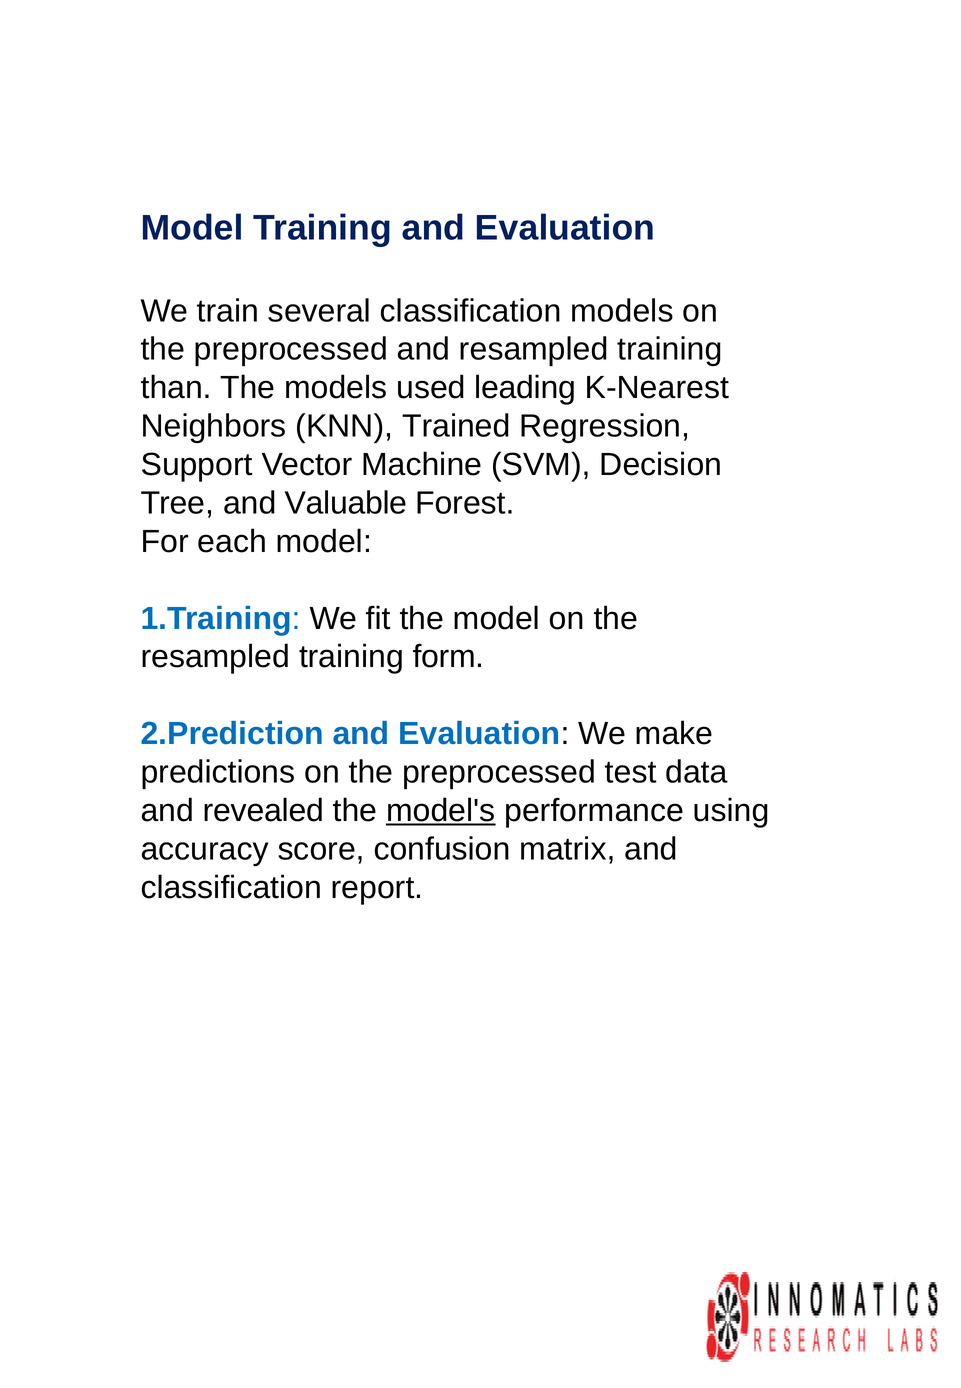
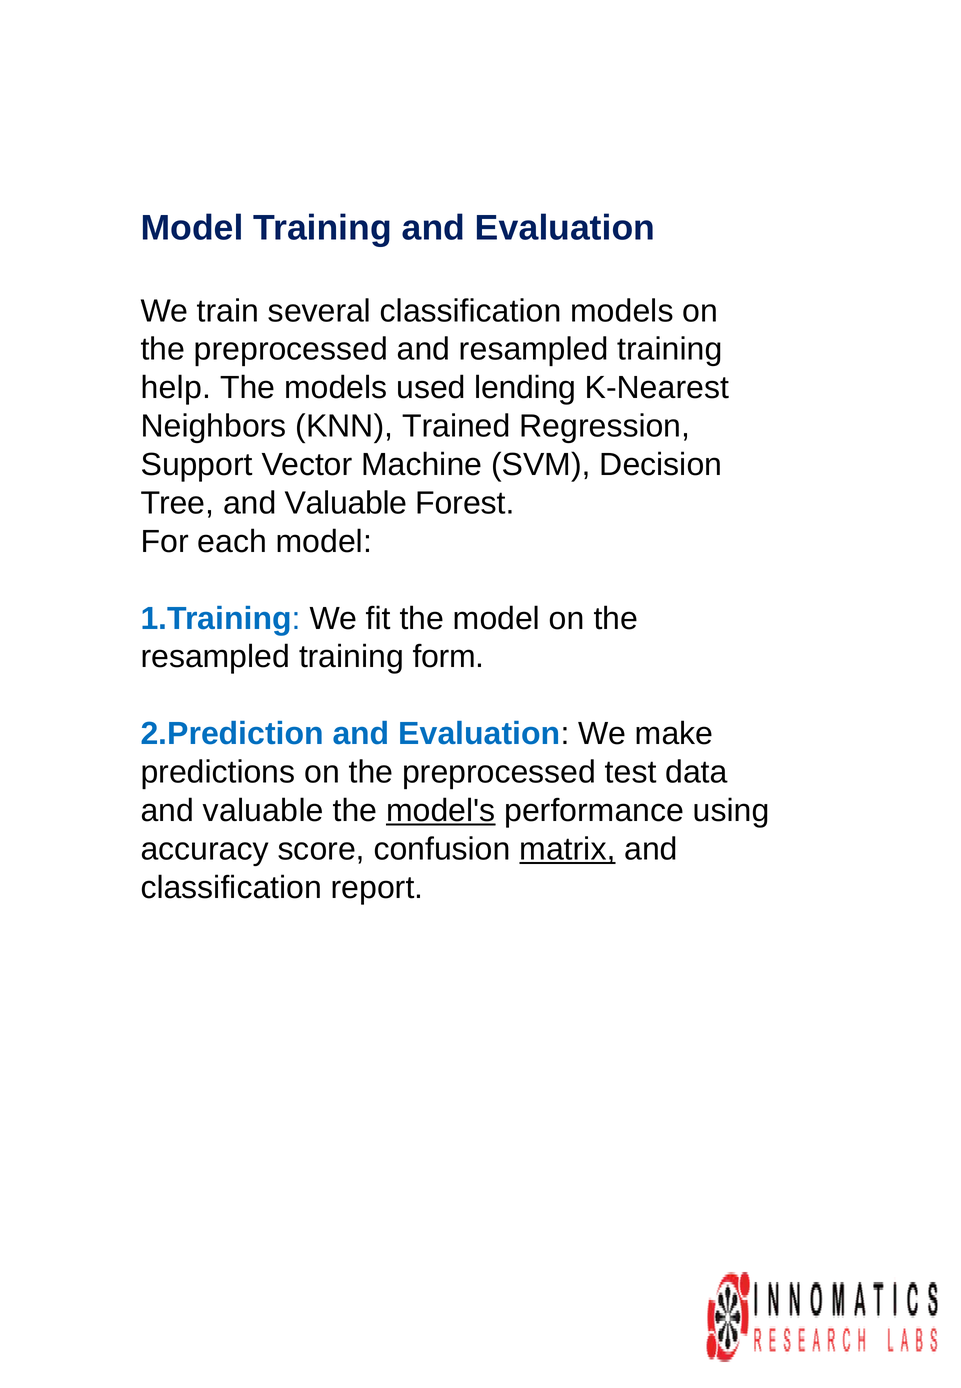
than: than -> help
leading: leading -> lending
revealed at (263, 811): revealed -> valuable
matrix underline: none -> present
